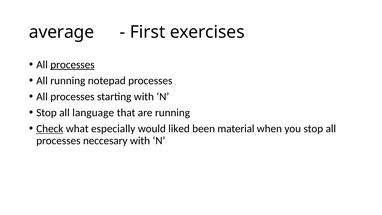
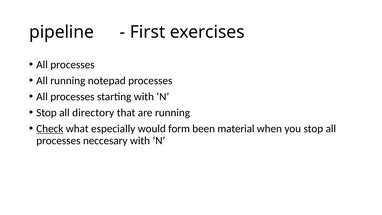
average: average -> pipeline
processes at (72, 65) underline: present -> none
language: language -> directory
liked: liked -> form
